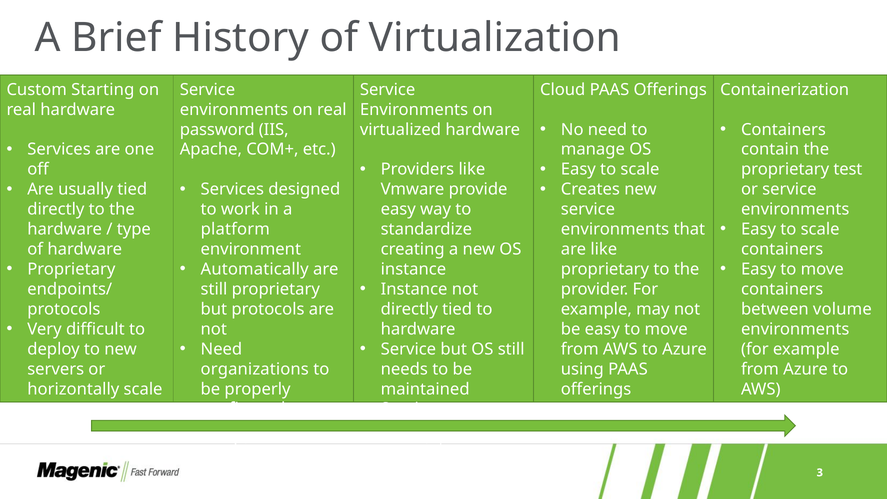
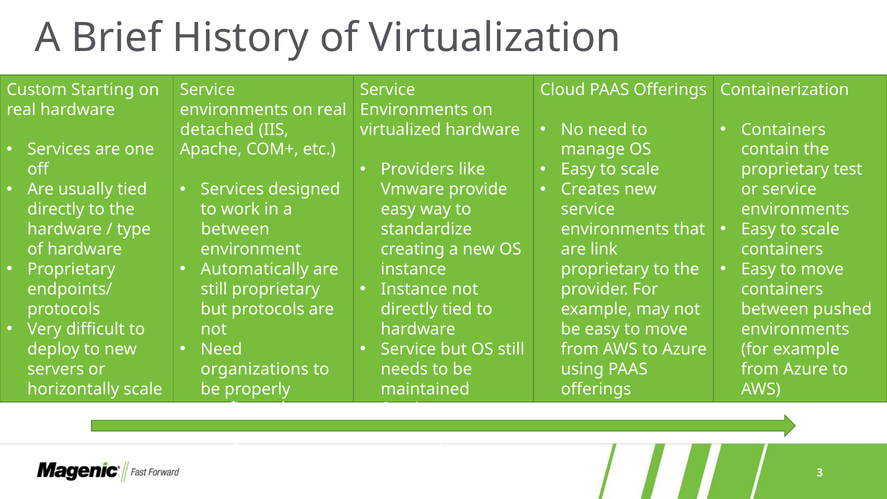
password: password -> detached
platform at (235, 229): platform -> between
are like: like -> link
volume: volume -> pushed
